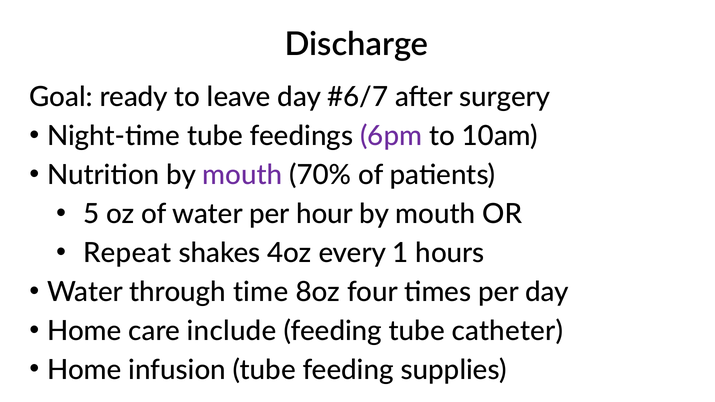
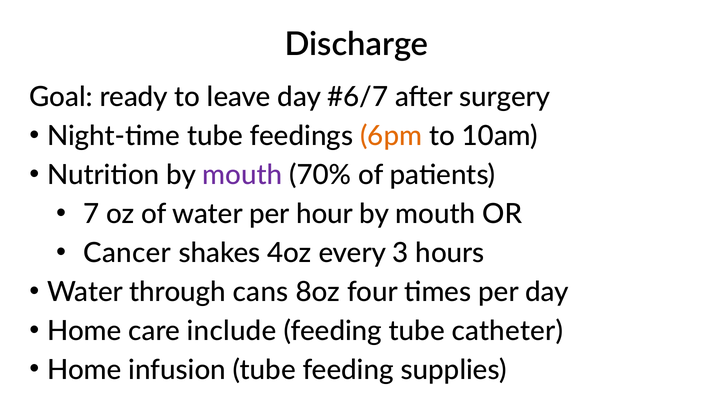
6pm colour: purple -> orange
5: 5 -> 7
Repeat: Repeat -> Cancer
1: 1 -> 3
time: time -> cans
